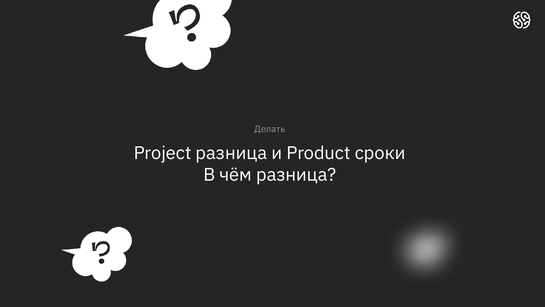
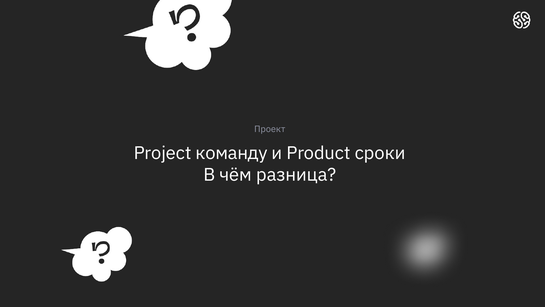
Делать: Делать -> Проект
Project разница: разница -> команду
